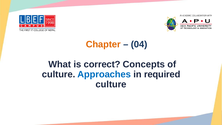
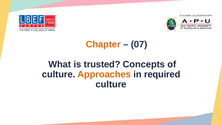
04: 04 -> 07
correct: correct -> trusted
Approaches colour: blue -> orange
